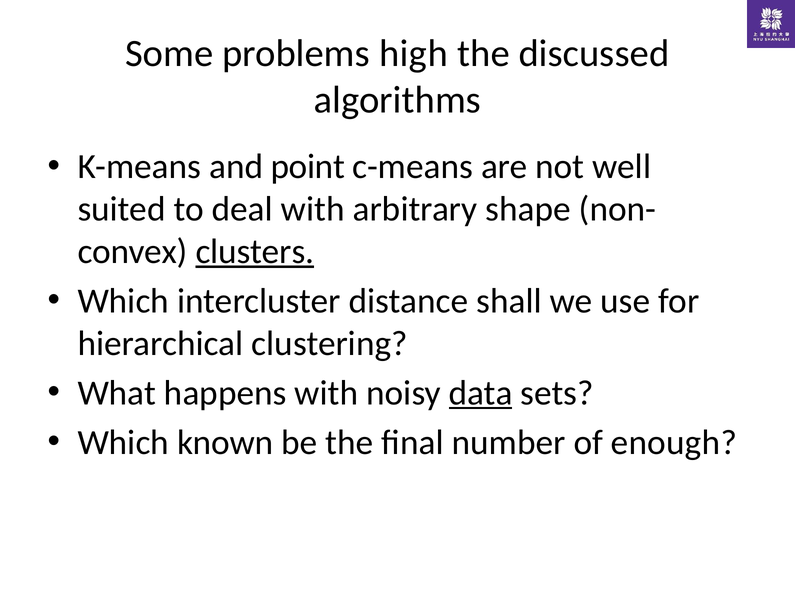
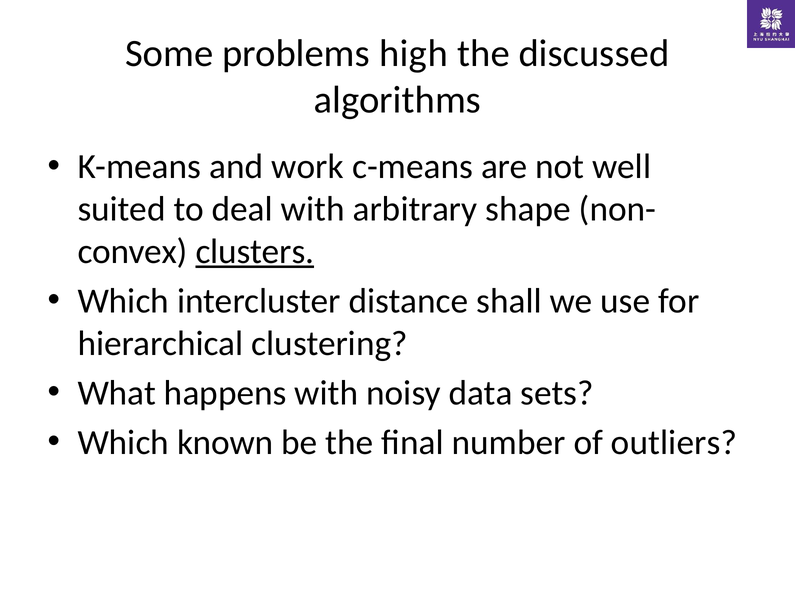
point: point -> work
data underline: present -> none
enough: enough -> outliers
